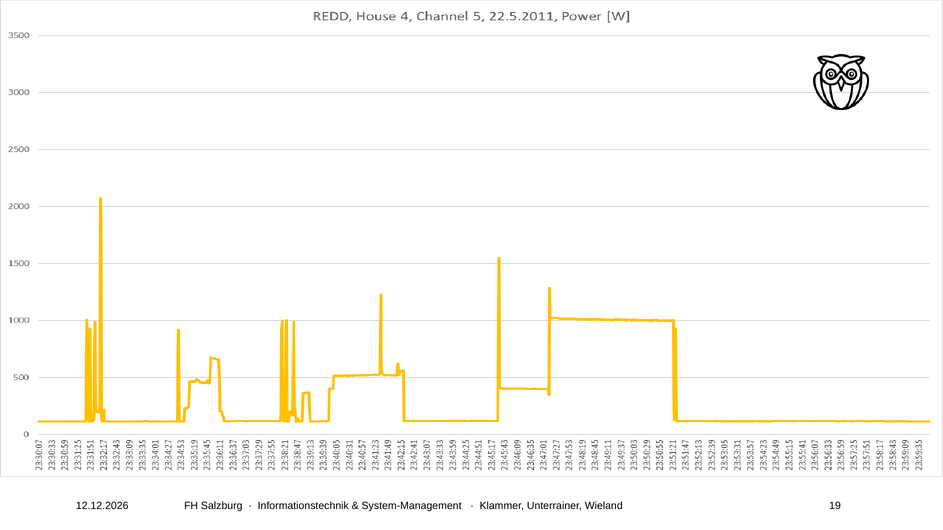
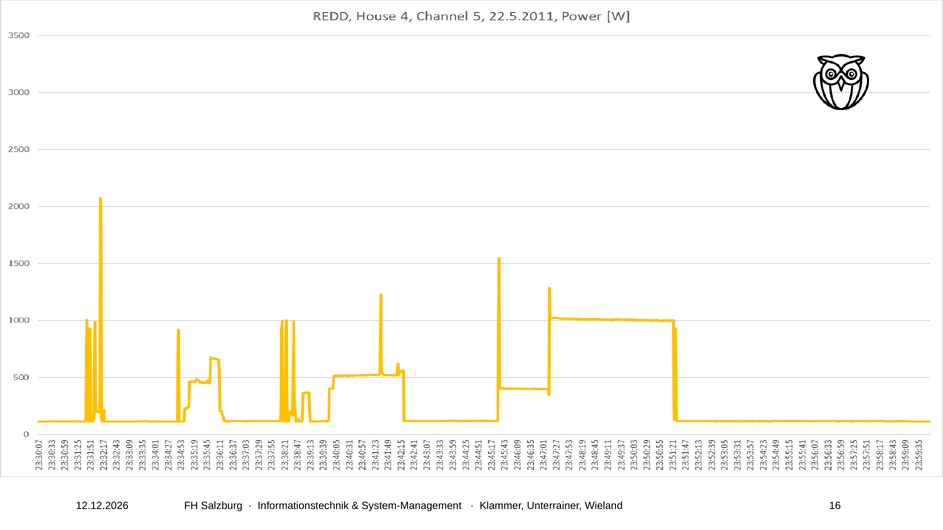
19: 19 -> 16
